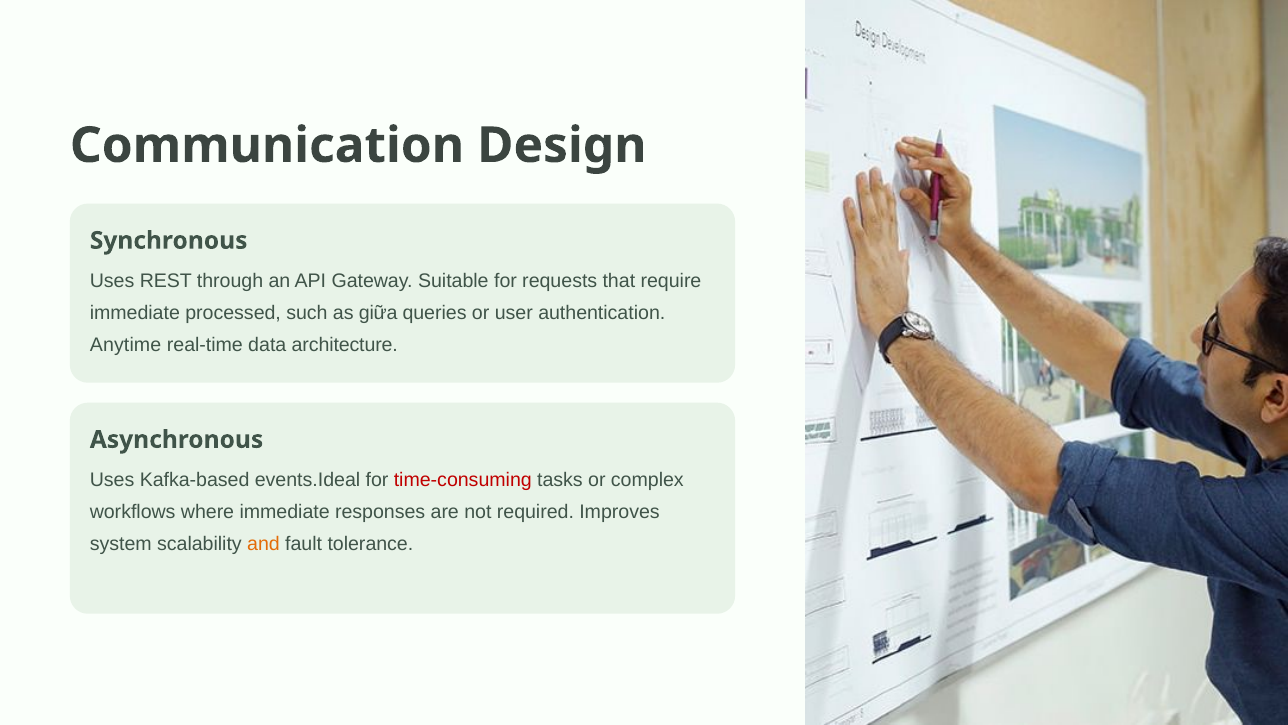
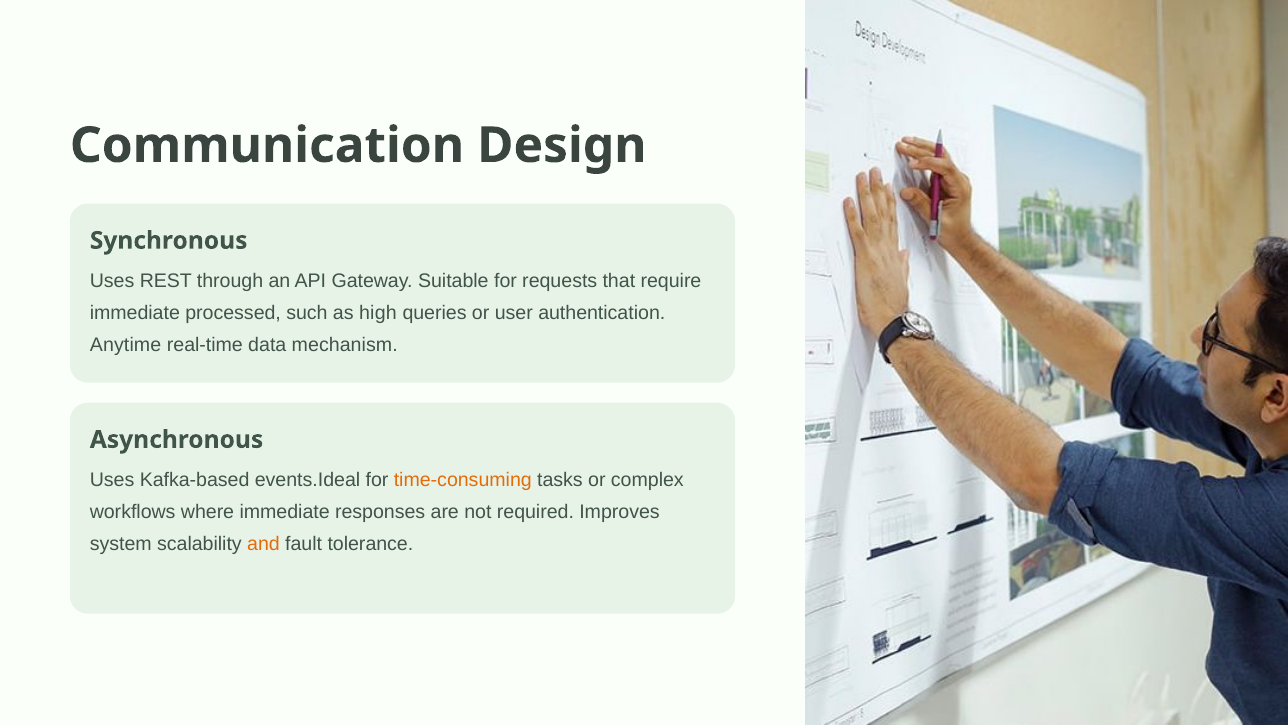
giữa: giữa -> high
architecture: architecture -> mechanism
time-consuming colour: red -> orange
